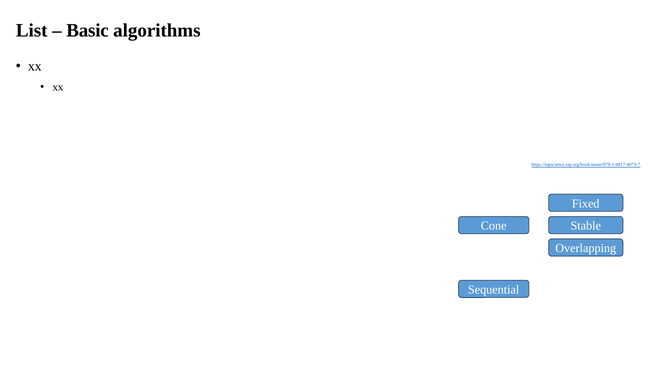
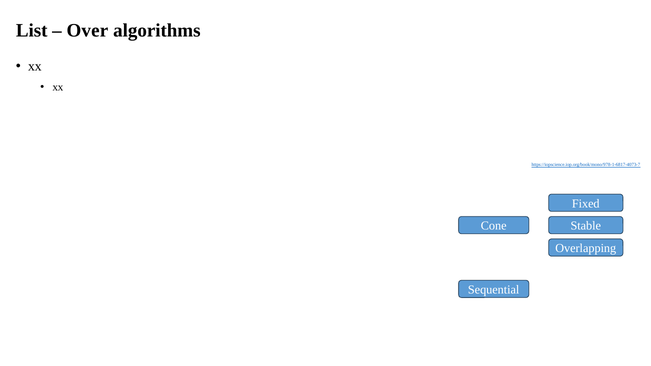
Basic: Basic -> Over
